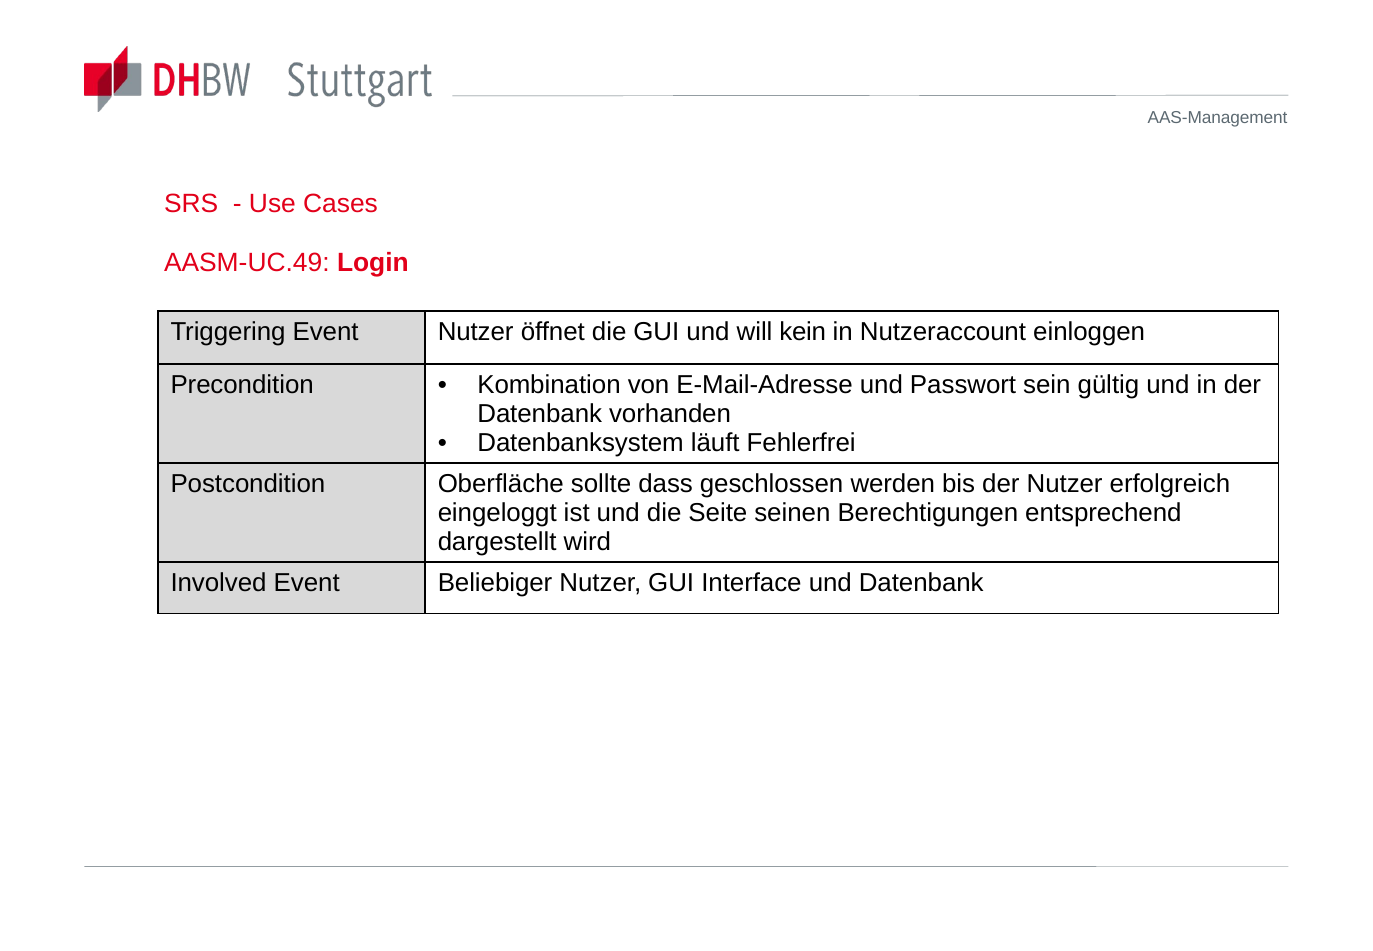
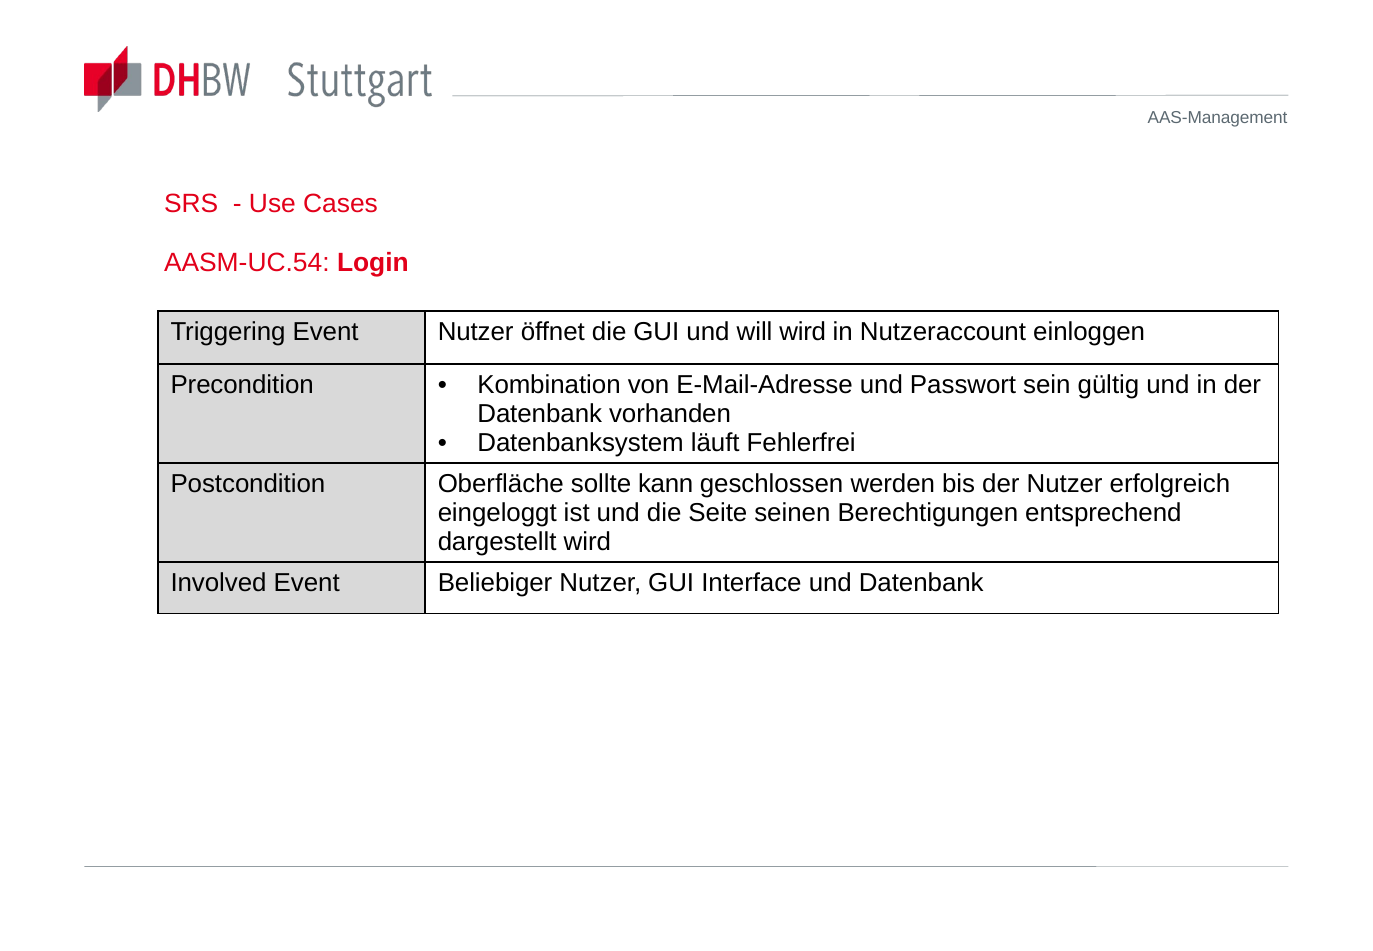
AASM-UC.49: AASM-UC.49 -> AASM-UC.54
will kein: kein -> wird
dass: dass -> kann
